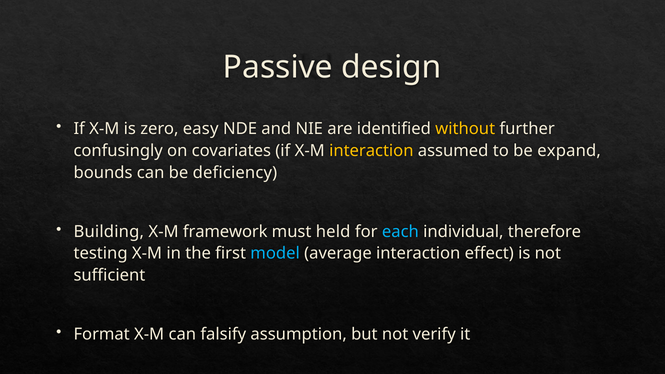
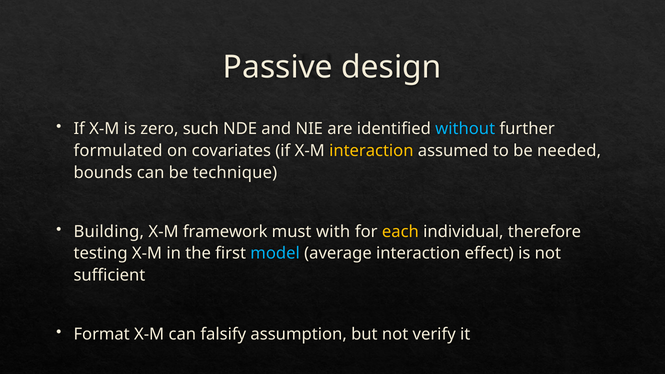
easy: easy -> such
without colour: yellow -> light blue
confusingly: confusingly -> formulated
expand: expand -> needed
deficiency: deficiency -> technique
held: held -> with
each colour: light blue -> yellow
